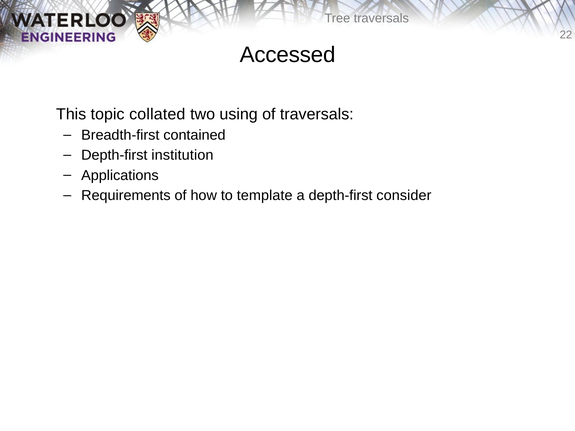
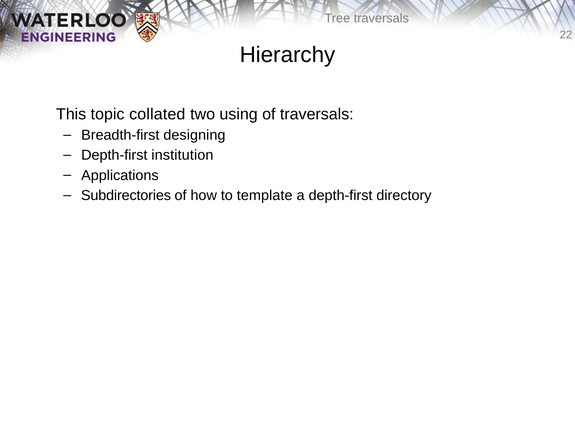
Accessed: Accessed -> Hierarchy
contained: contained -> designing
Requirements: Requirements -> Subdirectories
consider: consider -> directory
